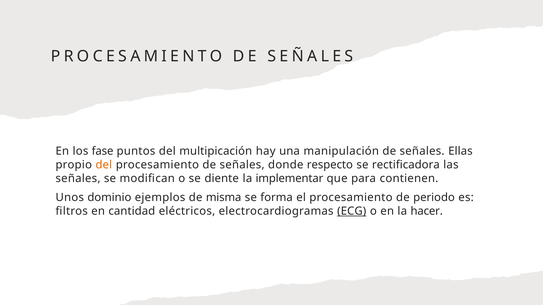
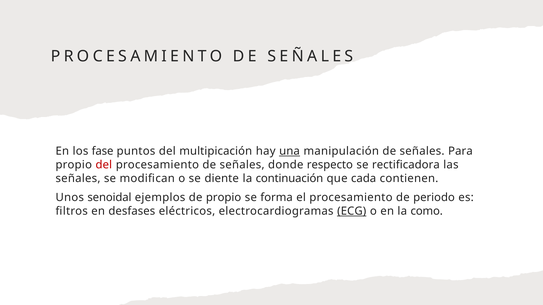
una underline: none -> present
Ellas: Ellas -> Para
del at (104, 165) colour: orange -> red
implementar: implementar -> continuación
para: para -> cada
dominio: dominio -> senoidal
de misma: misma -> propio
cantidad: cantidad -> desfases
hacer: hacer -> como
